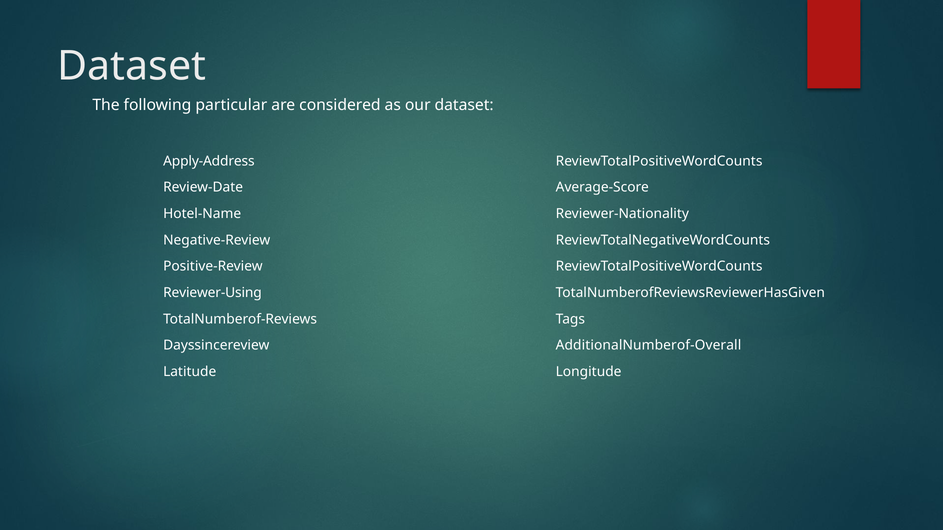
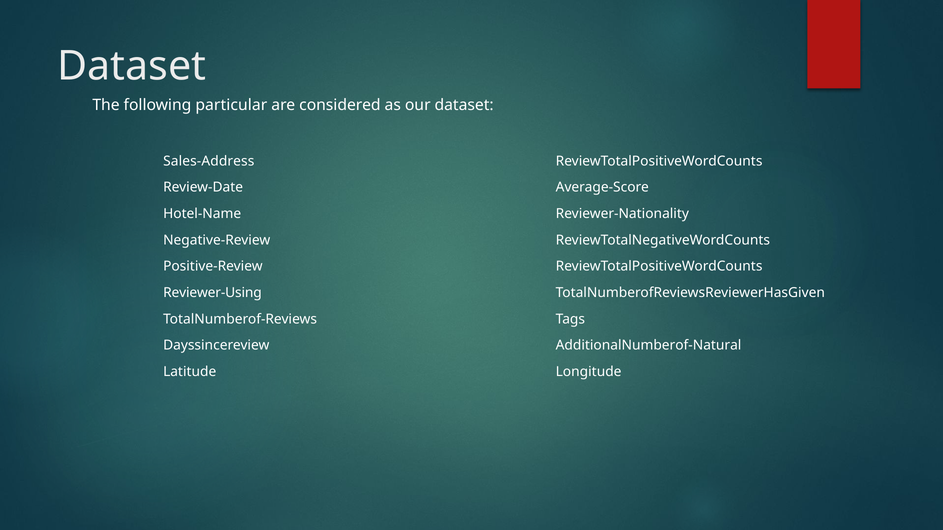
Apply-Address: Apply-Address -> Sales-Address
AdditionalNumberof-Overall: AdditionalNumberof-Overall -> AdditionalNumberof-Natural
